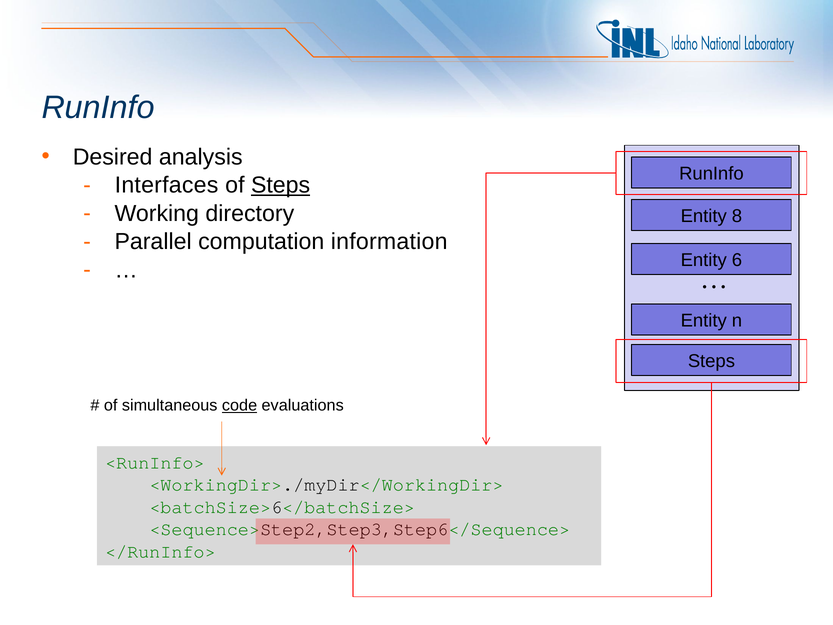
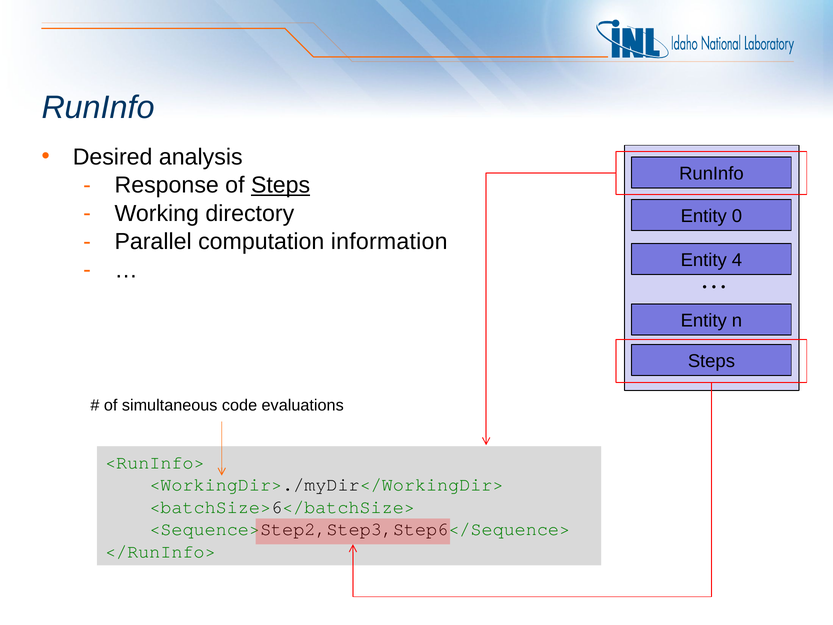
Interfaces: Interfaces -> Response
8: 8 -> 0
6: 6 -> 4
code underline: present -> none
